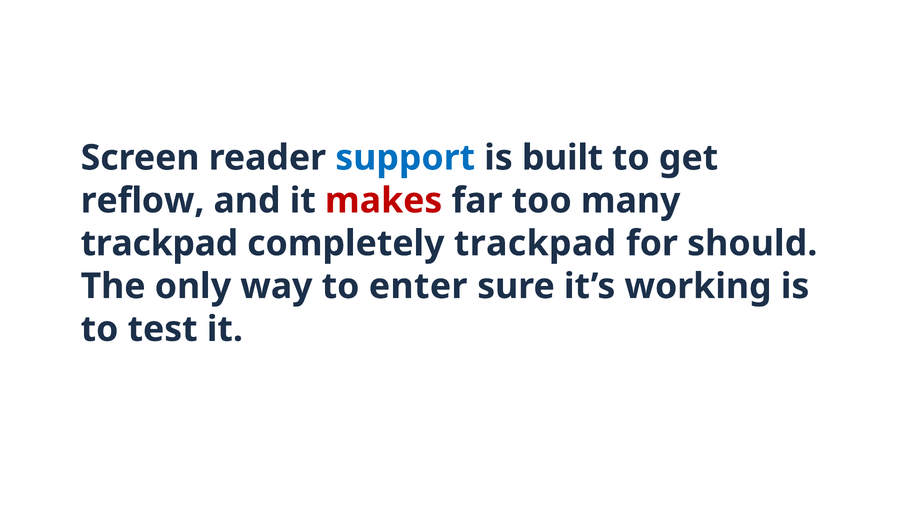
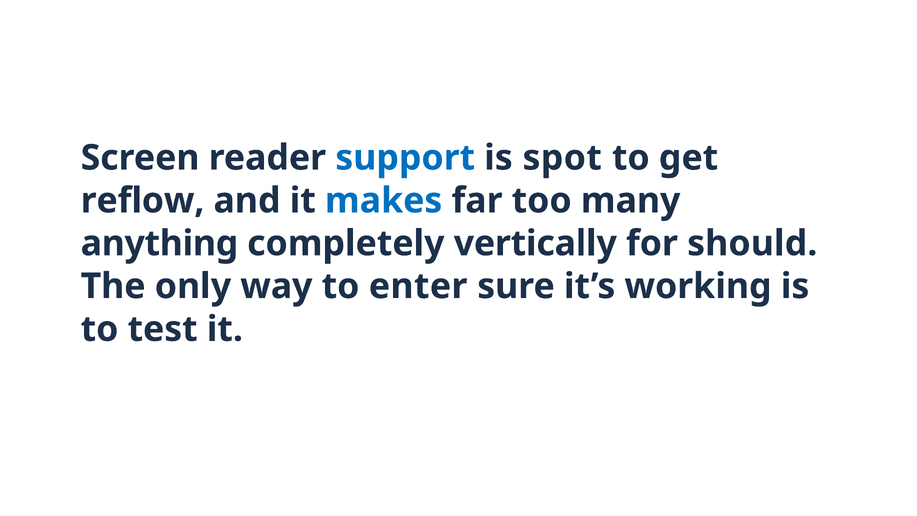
built: built -> spot
makes colour: red -> blue
trackpad at (159, 243): trackpad -> anything
completely trackpad: trackpad -> vertically
